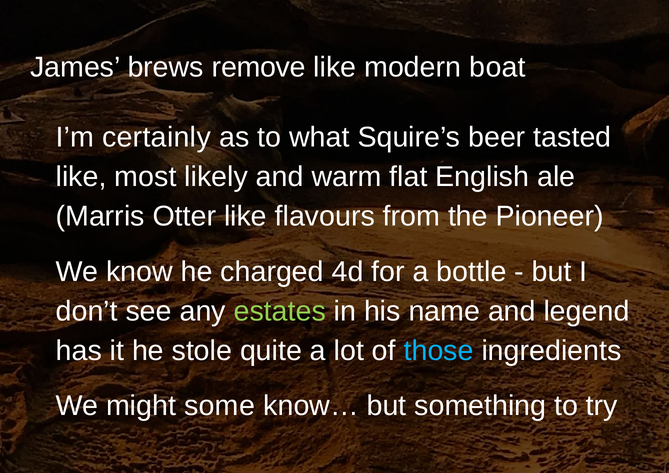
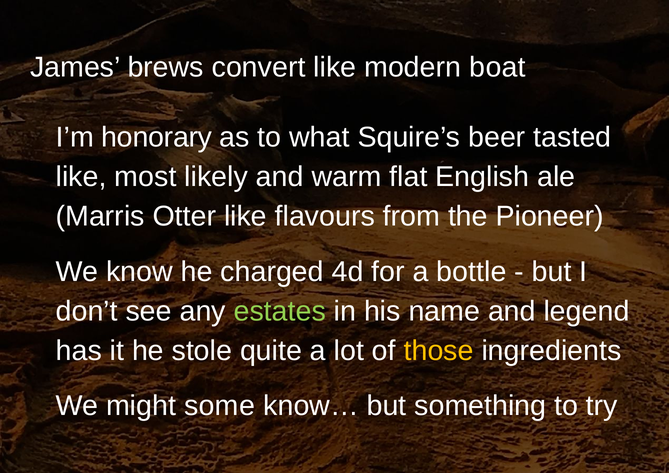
remove: remove -> convert
certainly: certainly -> honorary
those colour: light blue -> yellow
